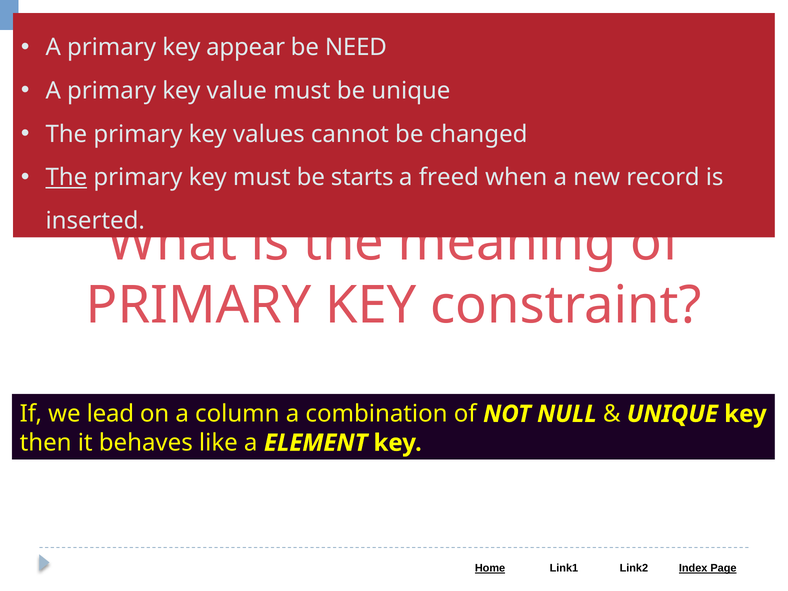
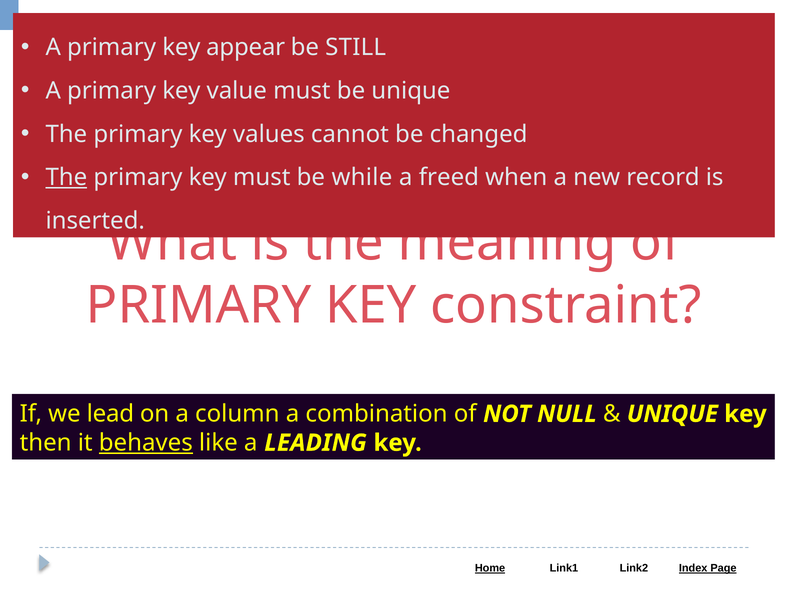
NEED: NEED -> STILL
starts: starts -> while
behaves underline: none -> present
ELEMENT: ELEMENT -> LEADING
